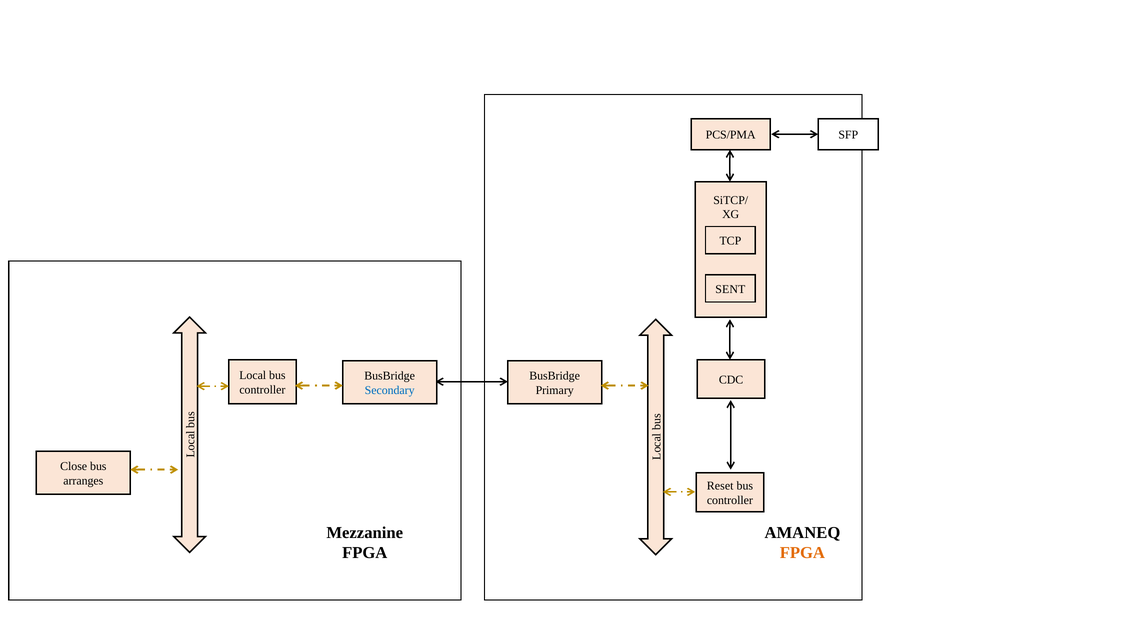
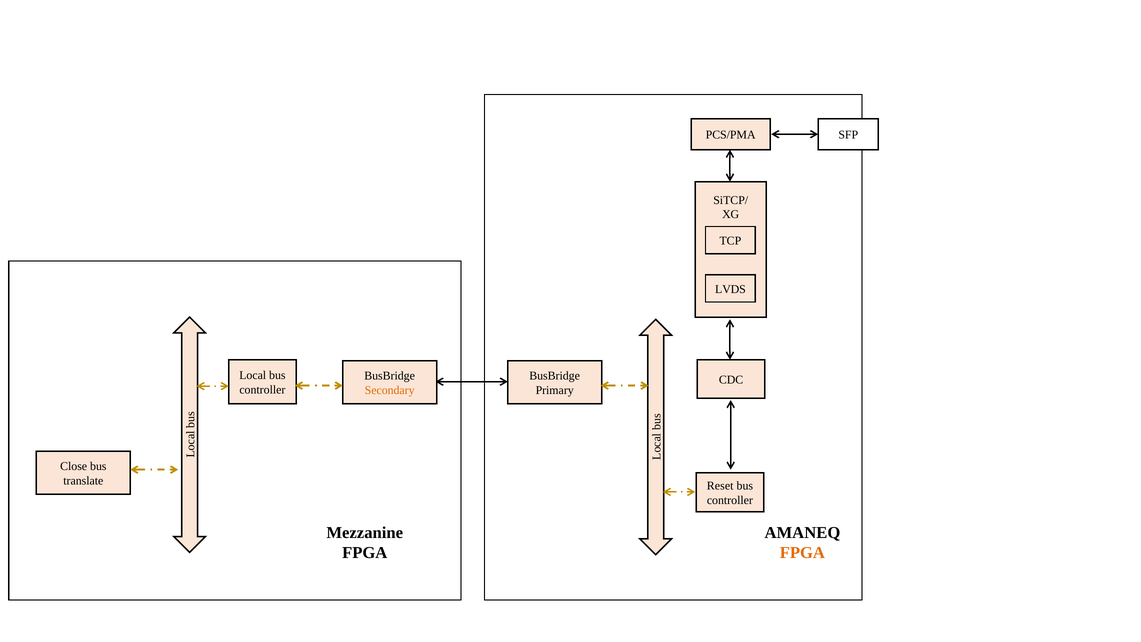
SENT: SENT -> LVDS
Secondary colour: blue -> orange
arranges: arranges -> translate
